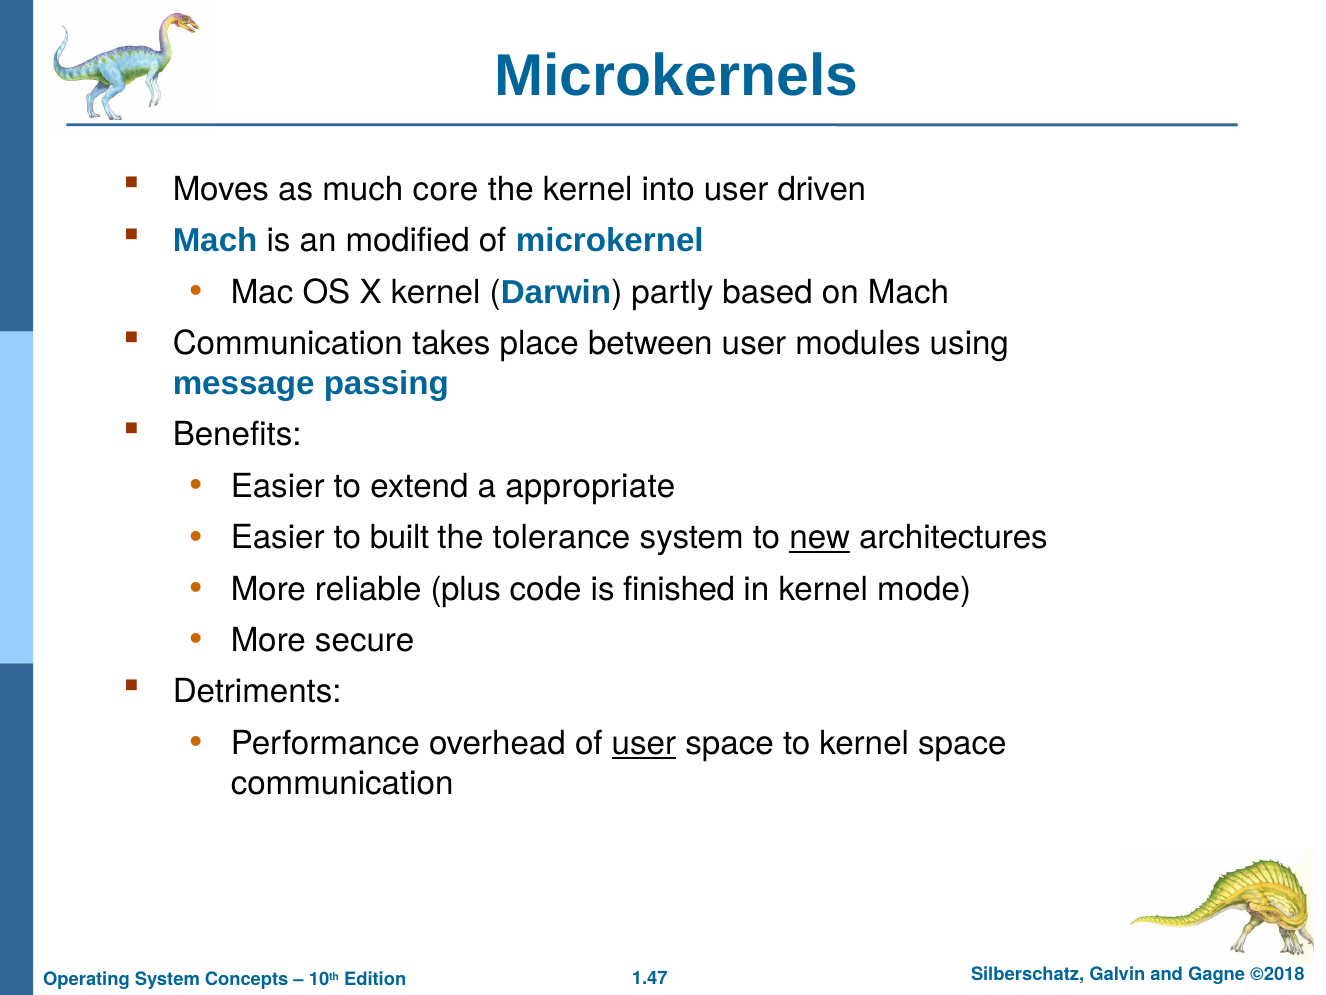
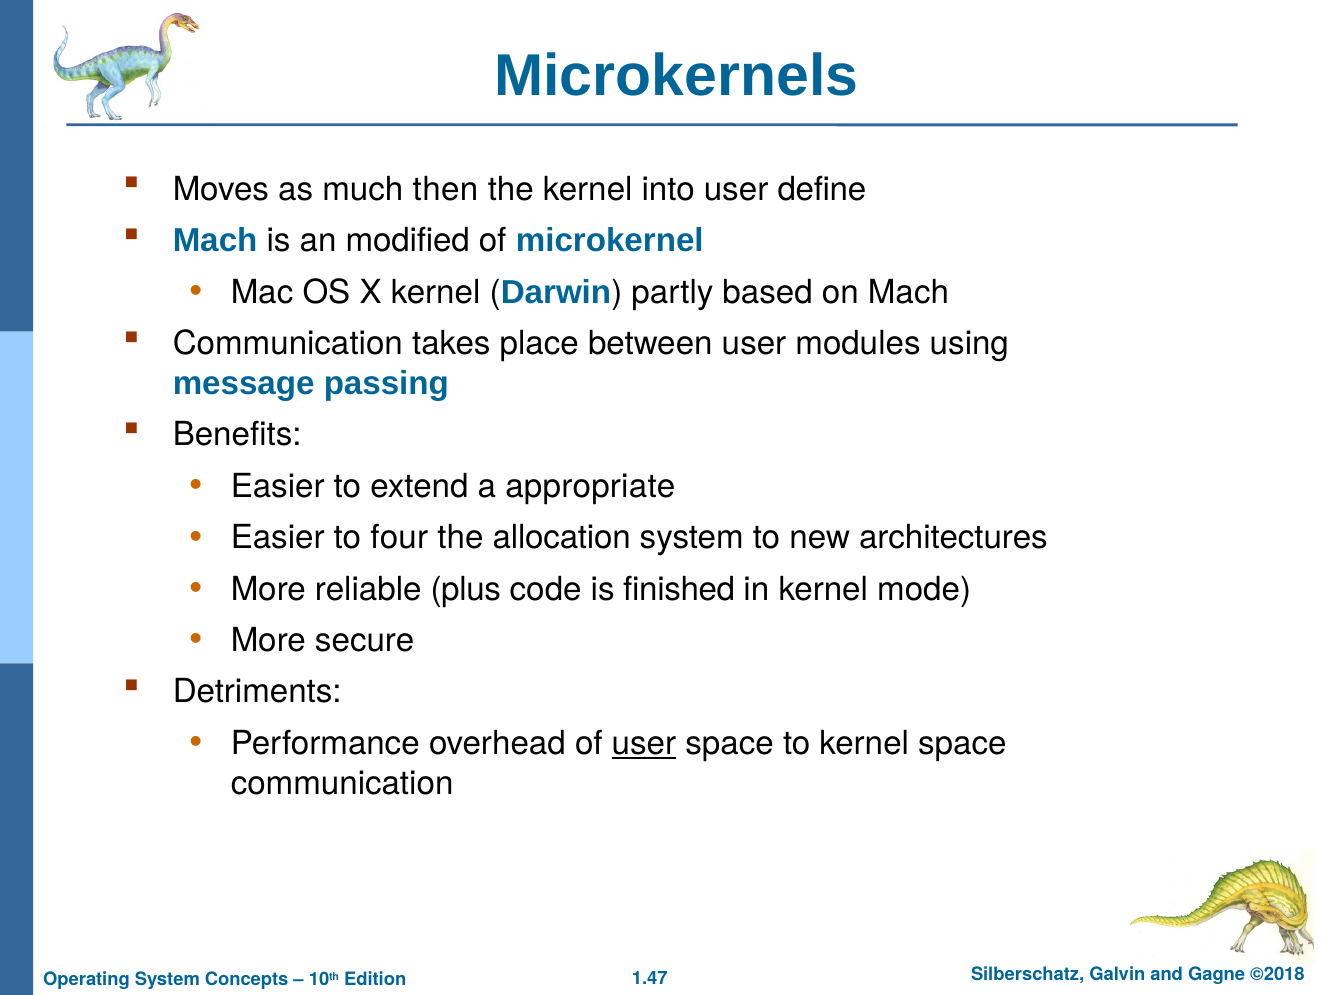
core: core -> then
driven: driven -> define
built: built -> four
tolerance: tolerance -> allocation
new underline: present -> none
